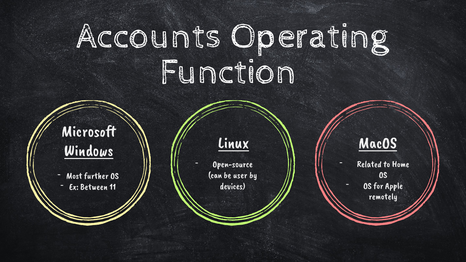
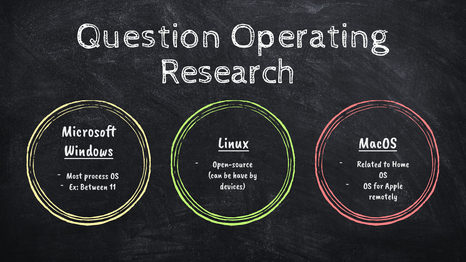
Accounts: Accounts -> Question
Function: Function -> Research
further: further -> process
user: user -> have
